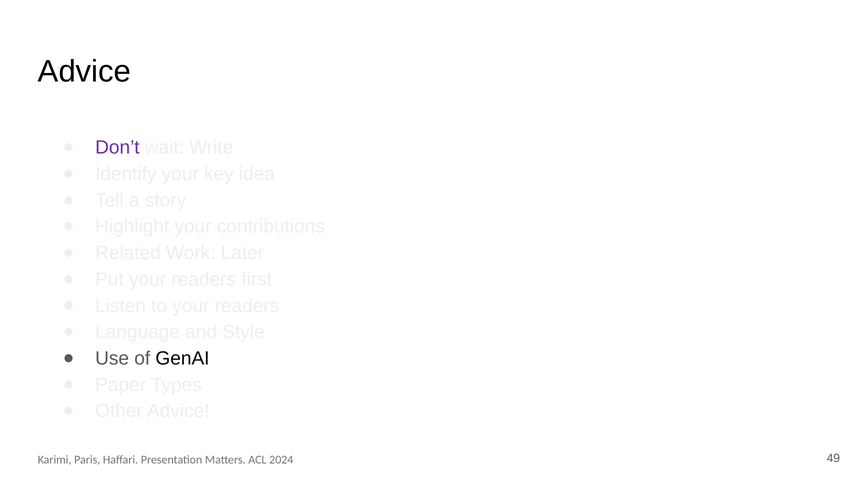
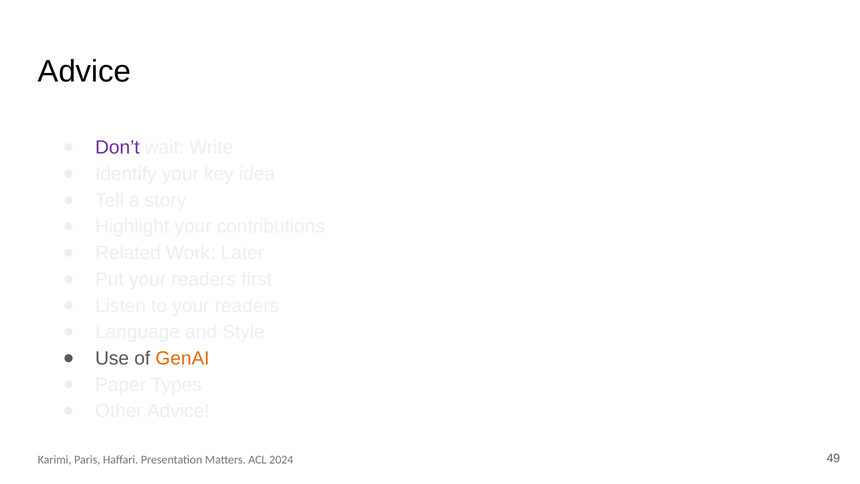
GenAI colour: black -> orange
